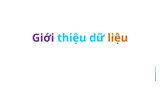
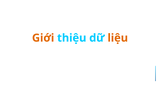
Giới colour: purple -> orange
